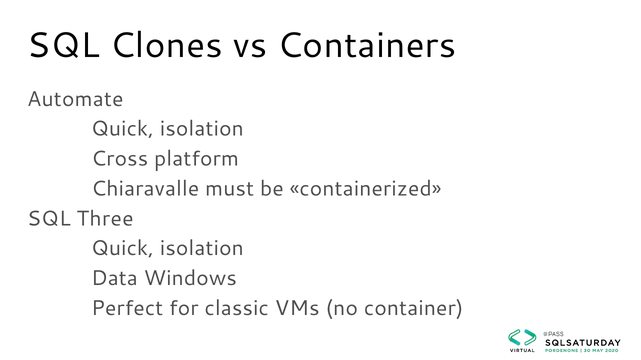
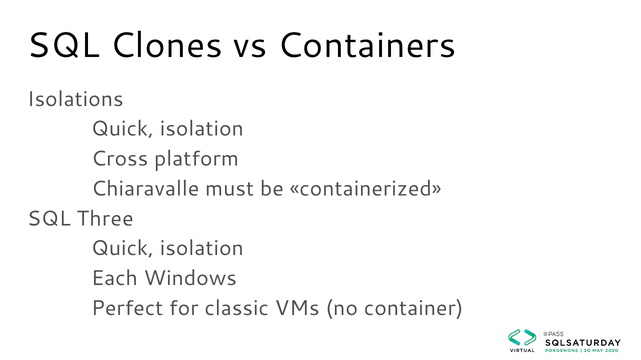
Automate: Automate -> Isolations
Data: Data -> Each
